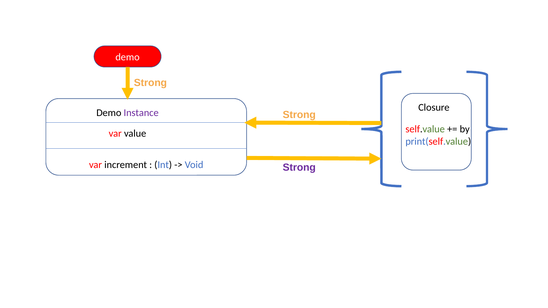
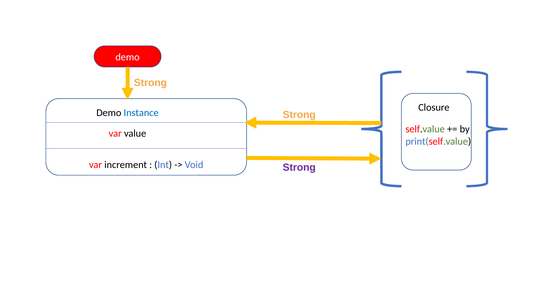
Instance colour: purple -> blue
